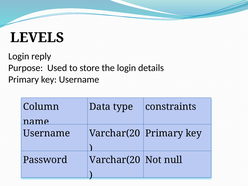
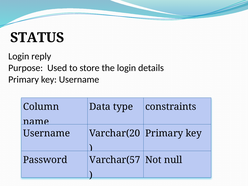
LEVELS: LEVELS -> STATUS
Password Varchar(20: Varchar(20 -> Varchar(57
